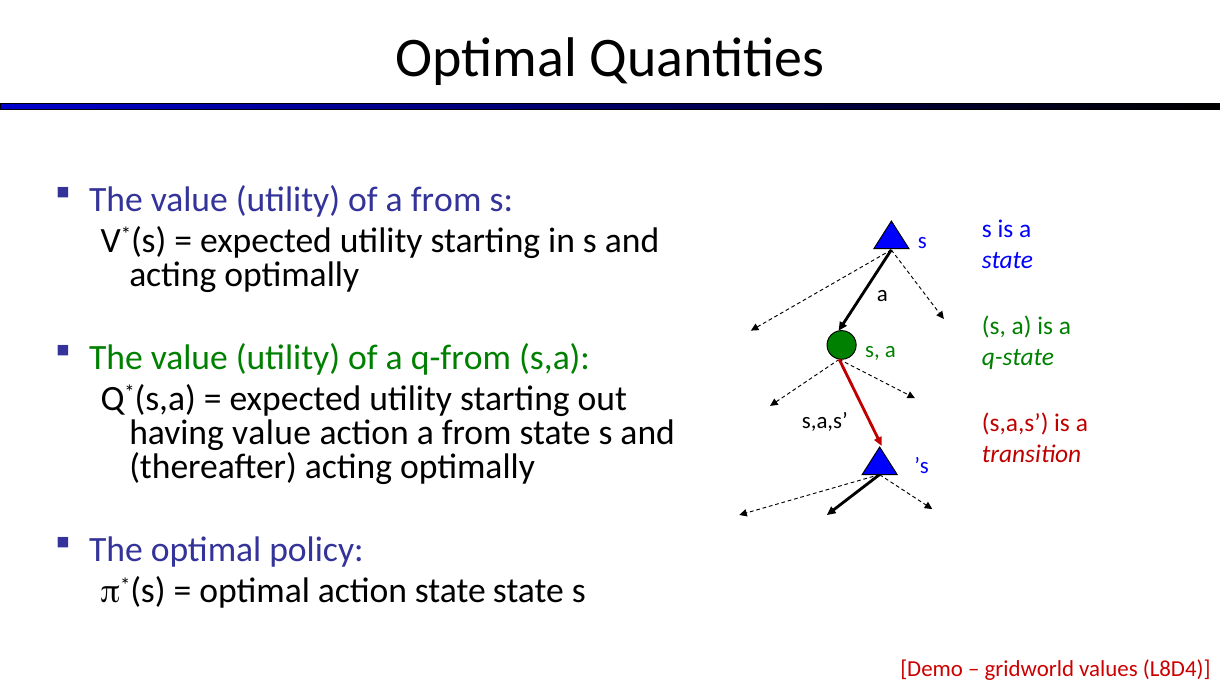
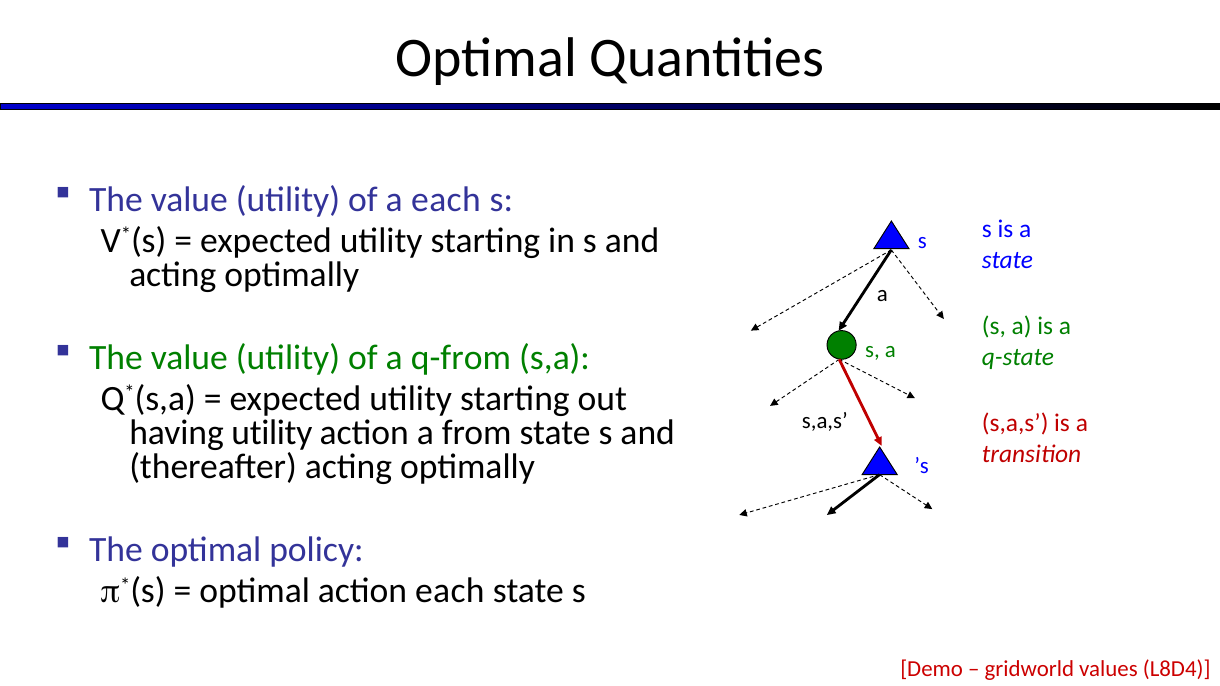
of a from: from -> each
having value: value -> utility
action state: state -> each
